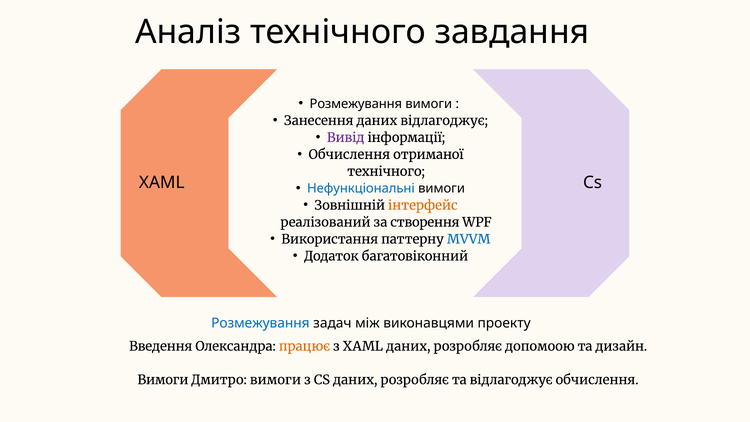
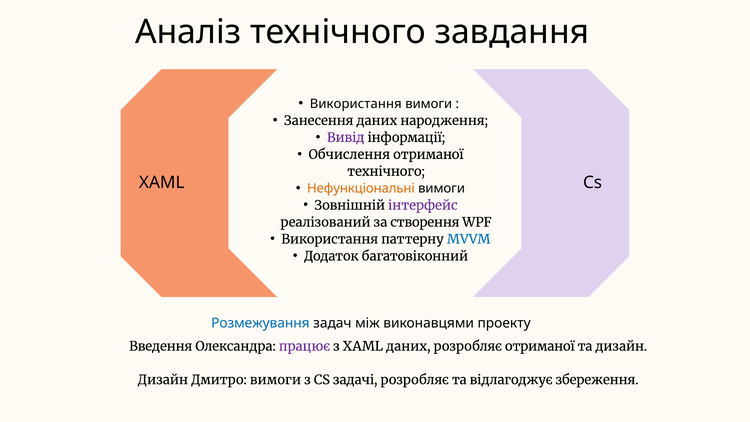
Розмежування at (356, 104): Розмежування -> Використання
даних відлагоджує: відлагоджує -> народження
Нефункціональні colour: blue -> orange
інтерфейс colour: orange -> purple
працює colour: orange -> purple
розробляє допомоою: допомоою -> отриманої
Вимоги at (163, 380): Вимоги -> Дизайн
CS даних: даних -> задачі
відлагоджує обчислення: обчислення -> збереження
